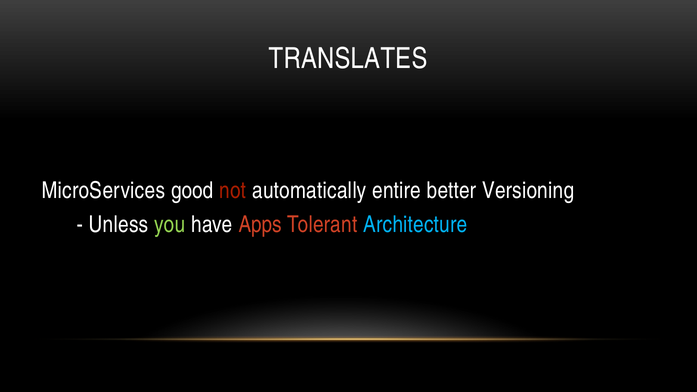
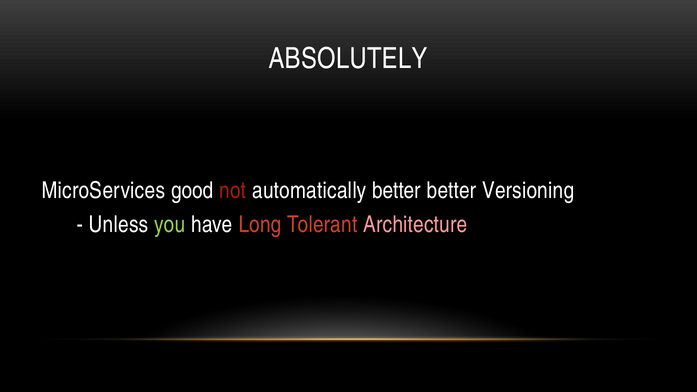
TRANSLATES: TRANSLATES -> ABSOLUTELY
automatically entire: entire -> better
Apps: Apps -> Long
Architecture colour: light blue -> pink
